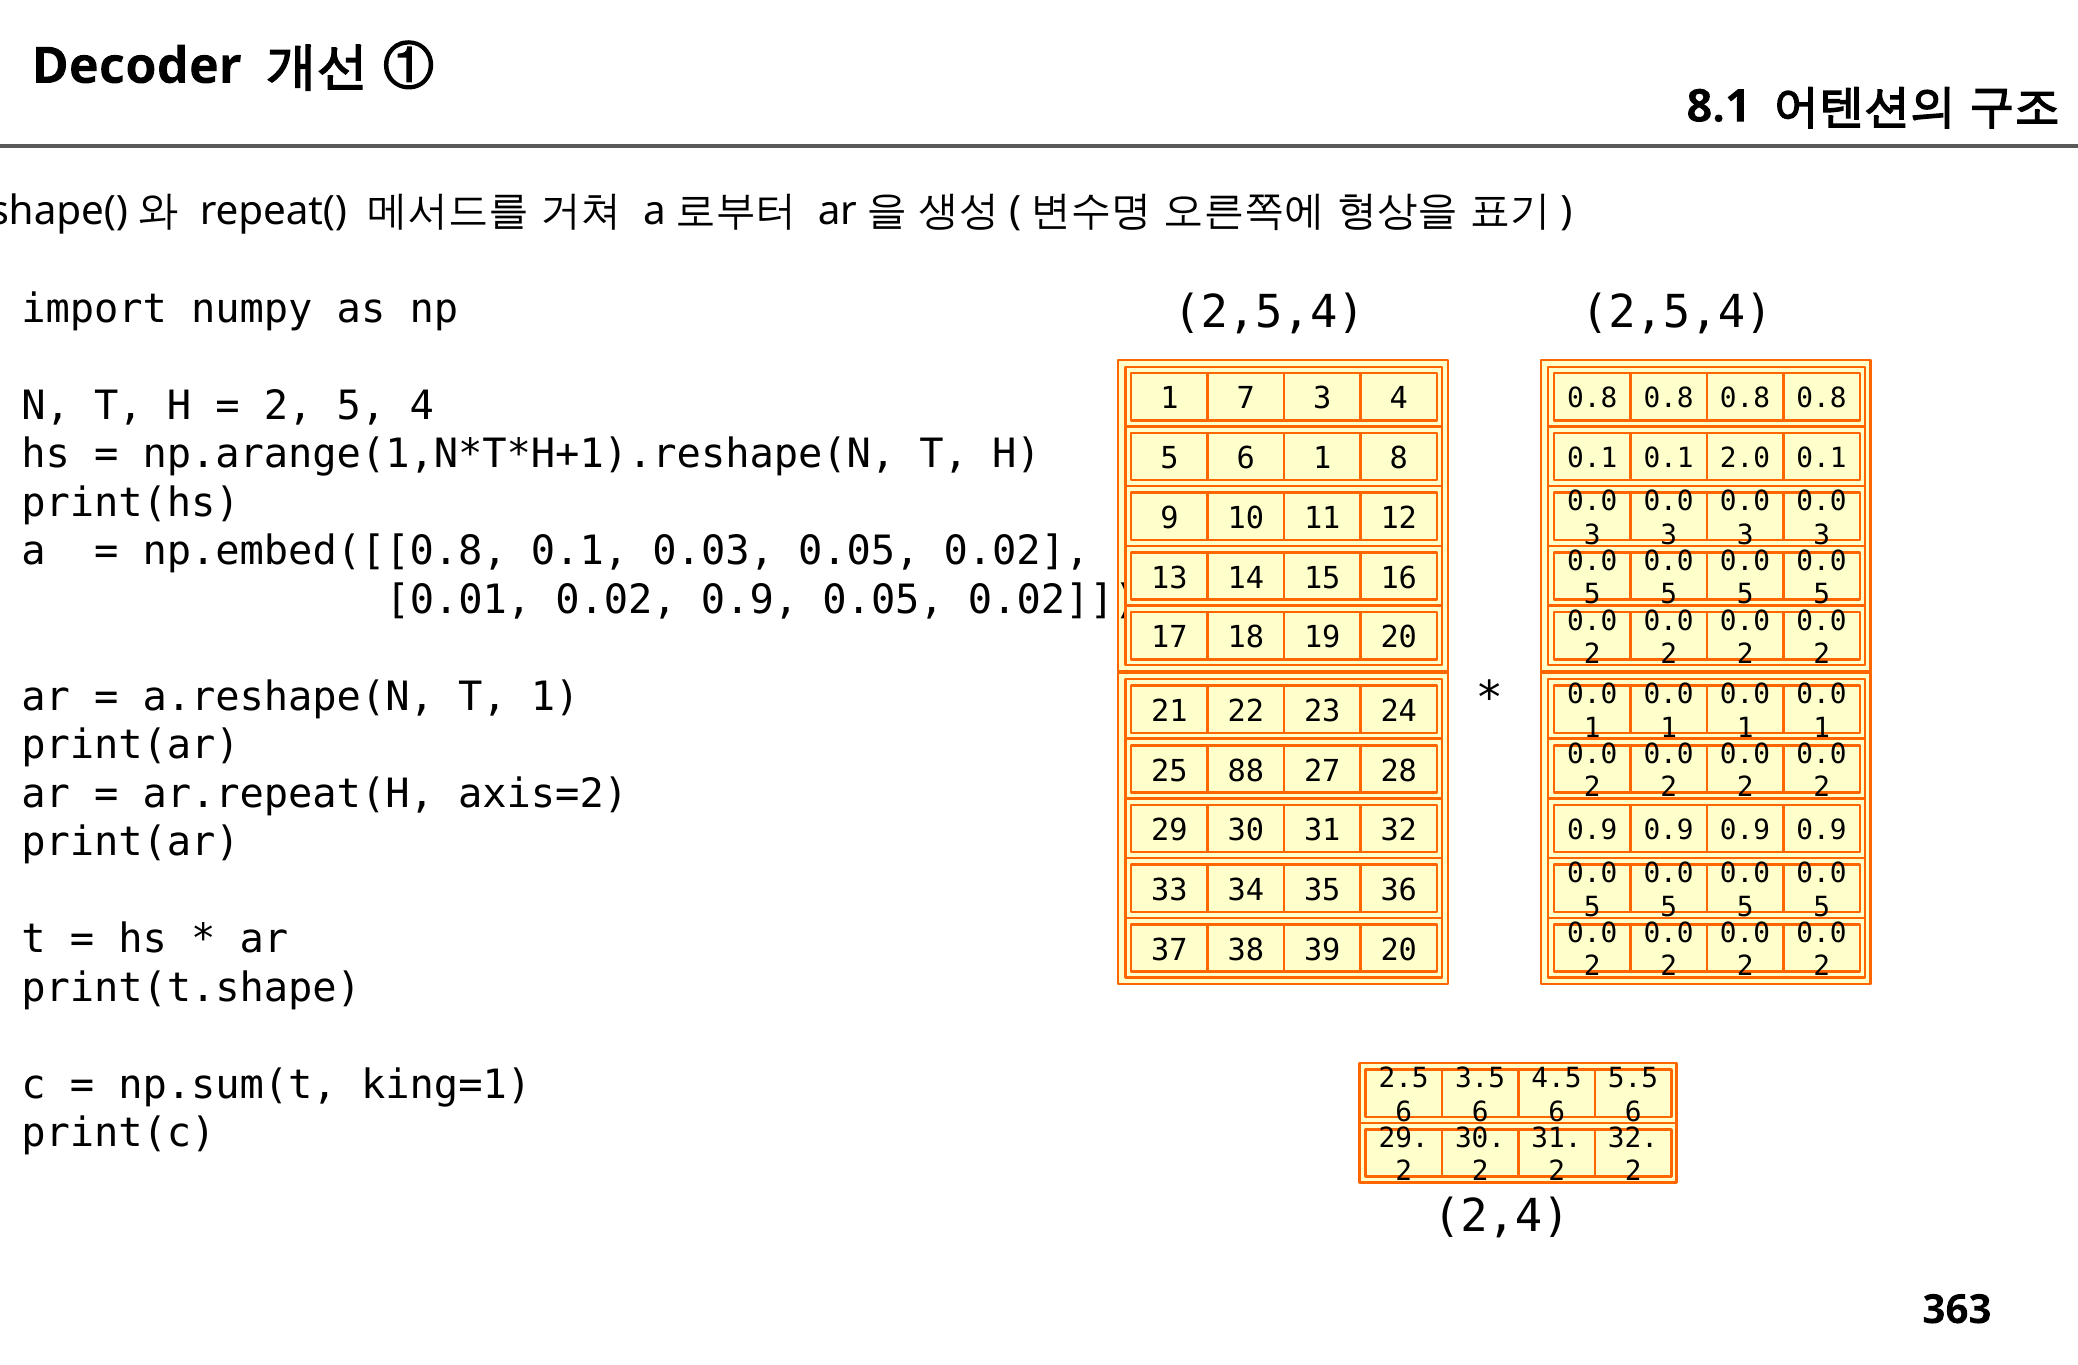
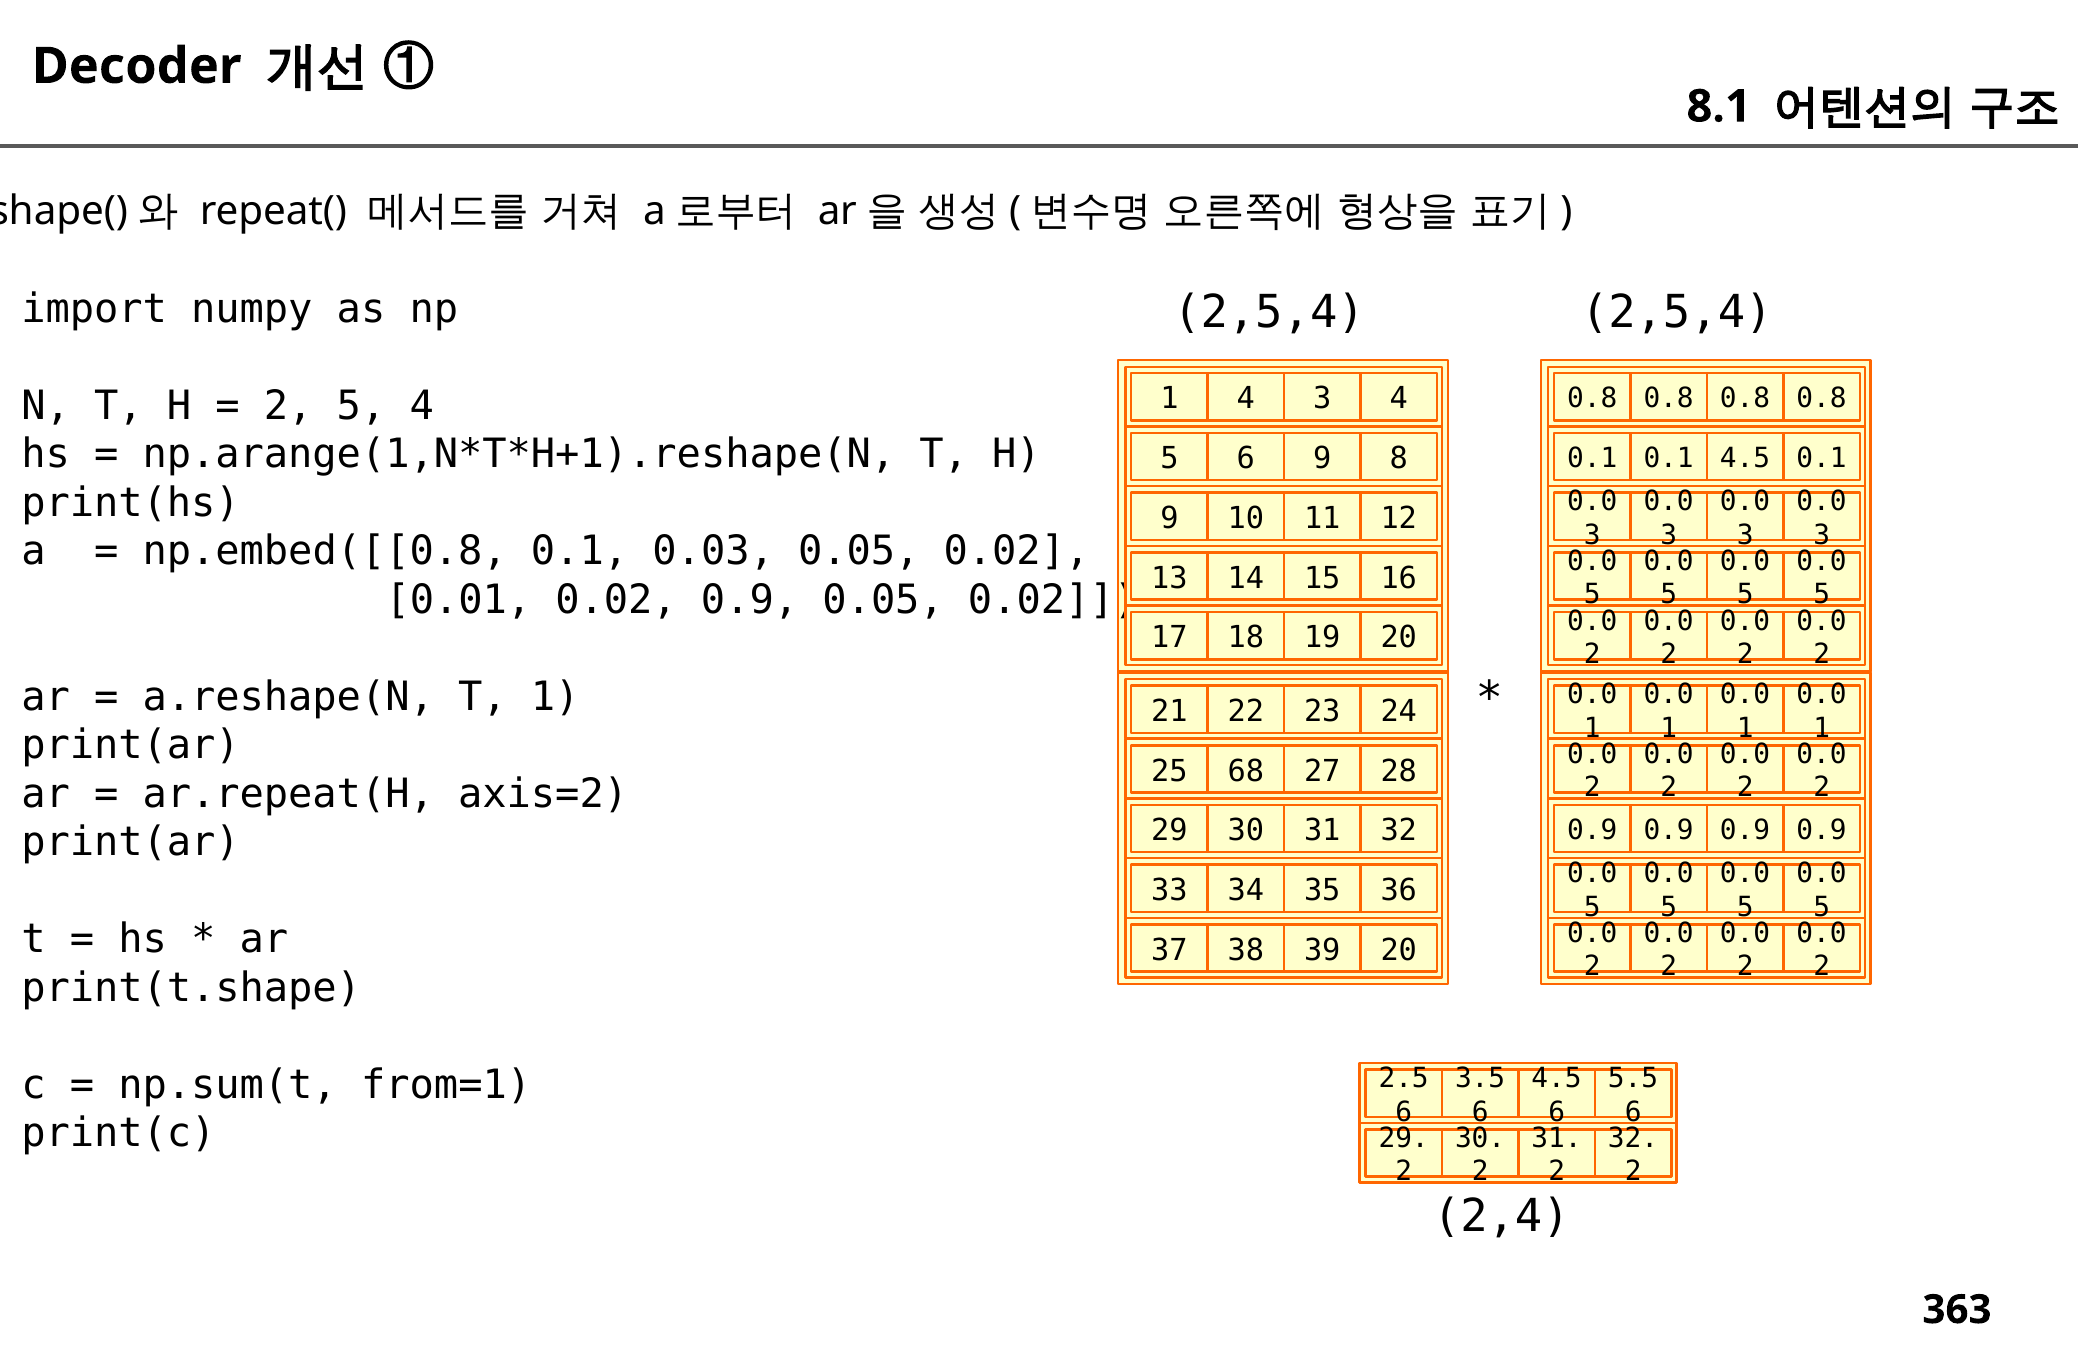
1 7: 7 -> 4
6 1: 1 -> 9
0.1 2.0: 2.0 -> 4.5
88: 88 -> 68
king=1: king=1 -> from=1
